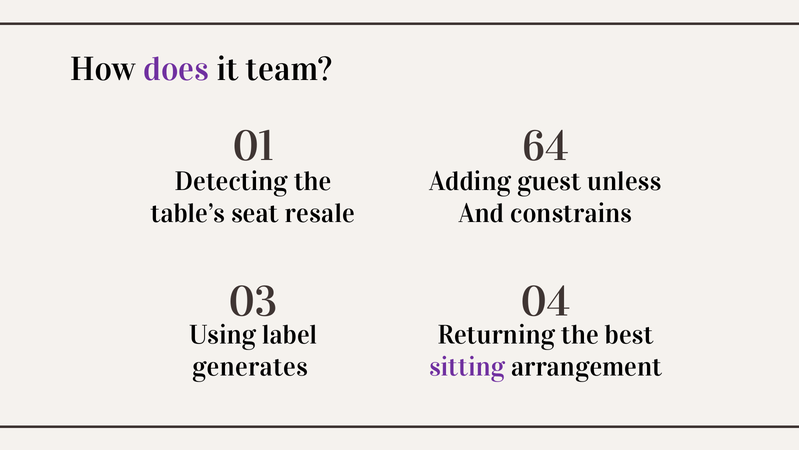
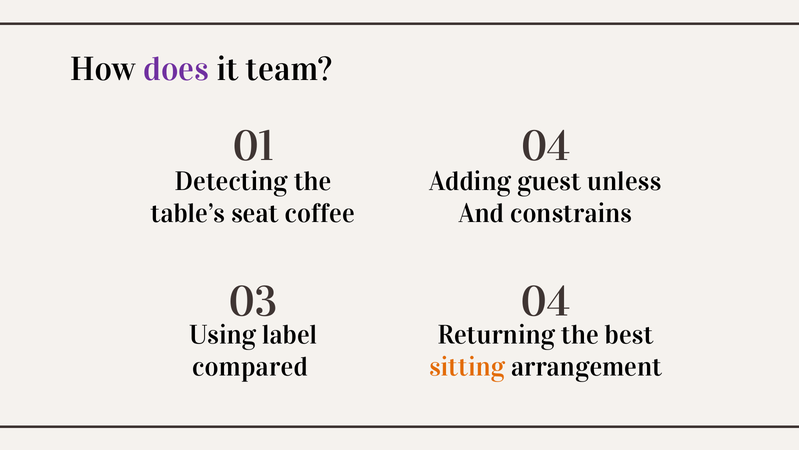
01 64: 64 -> 04
resale: resale -> coffee
generates: generates -> compared
sitting colour: purple -> orange
